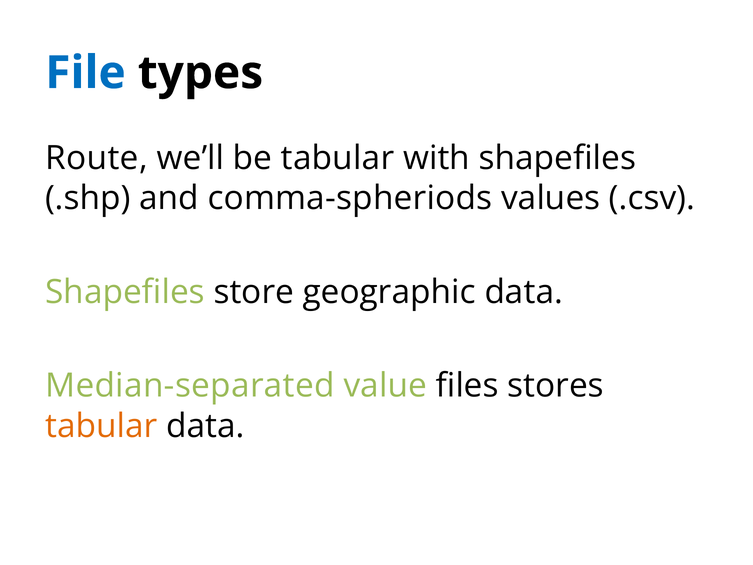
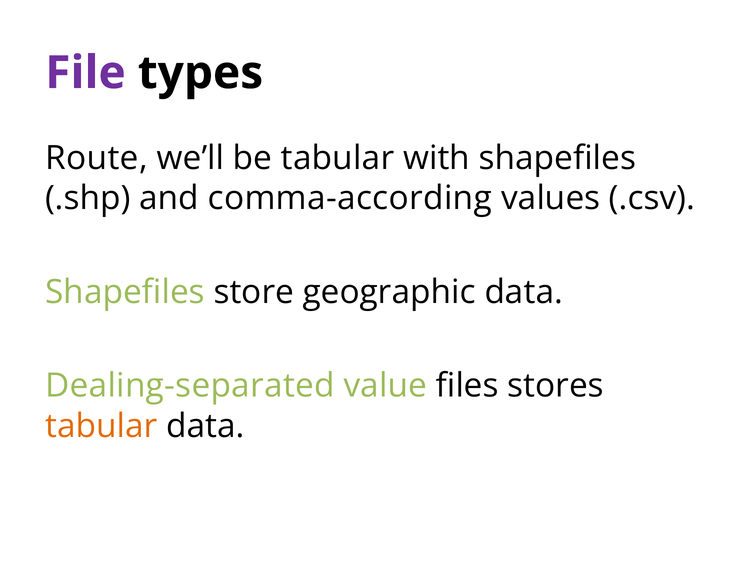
File colour: blue -> purple
comma-spheriods: comma-spheriods -> comma-according
Median-separated: Median-separated -> Dealing-separated
